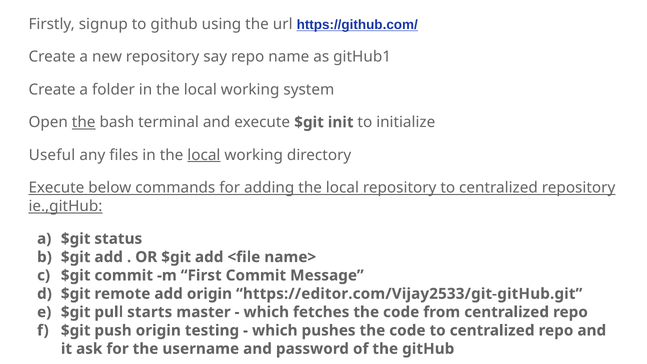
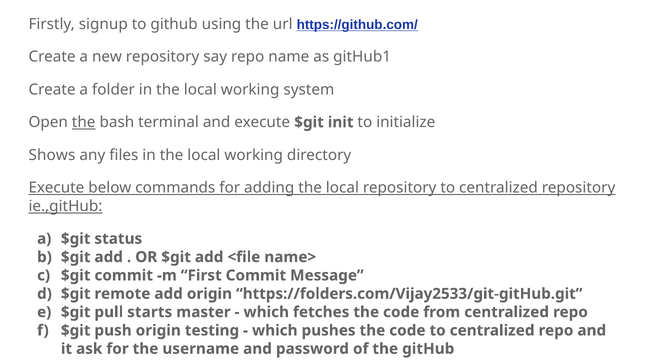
Useful: Useful -> Shows
local at (204, 155) underline: present -> none
https://editor.com/Vijay2533/git-gitHub.git: https://editor.com/Vijay2533/git-gitHub.git -> https://folders.com/Vijay2533/git-gitHub.git
